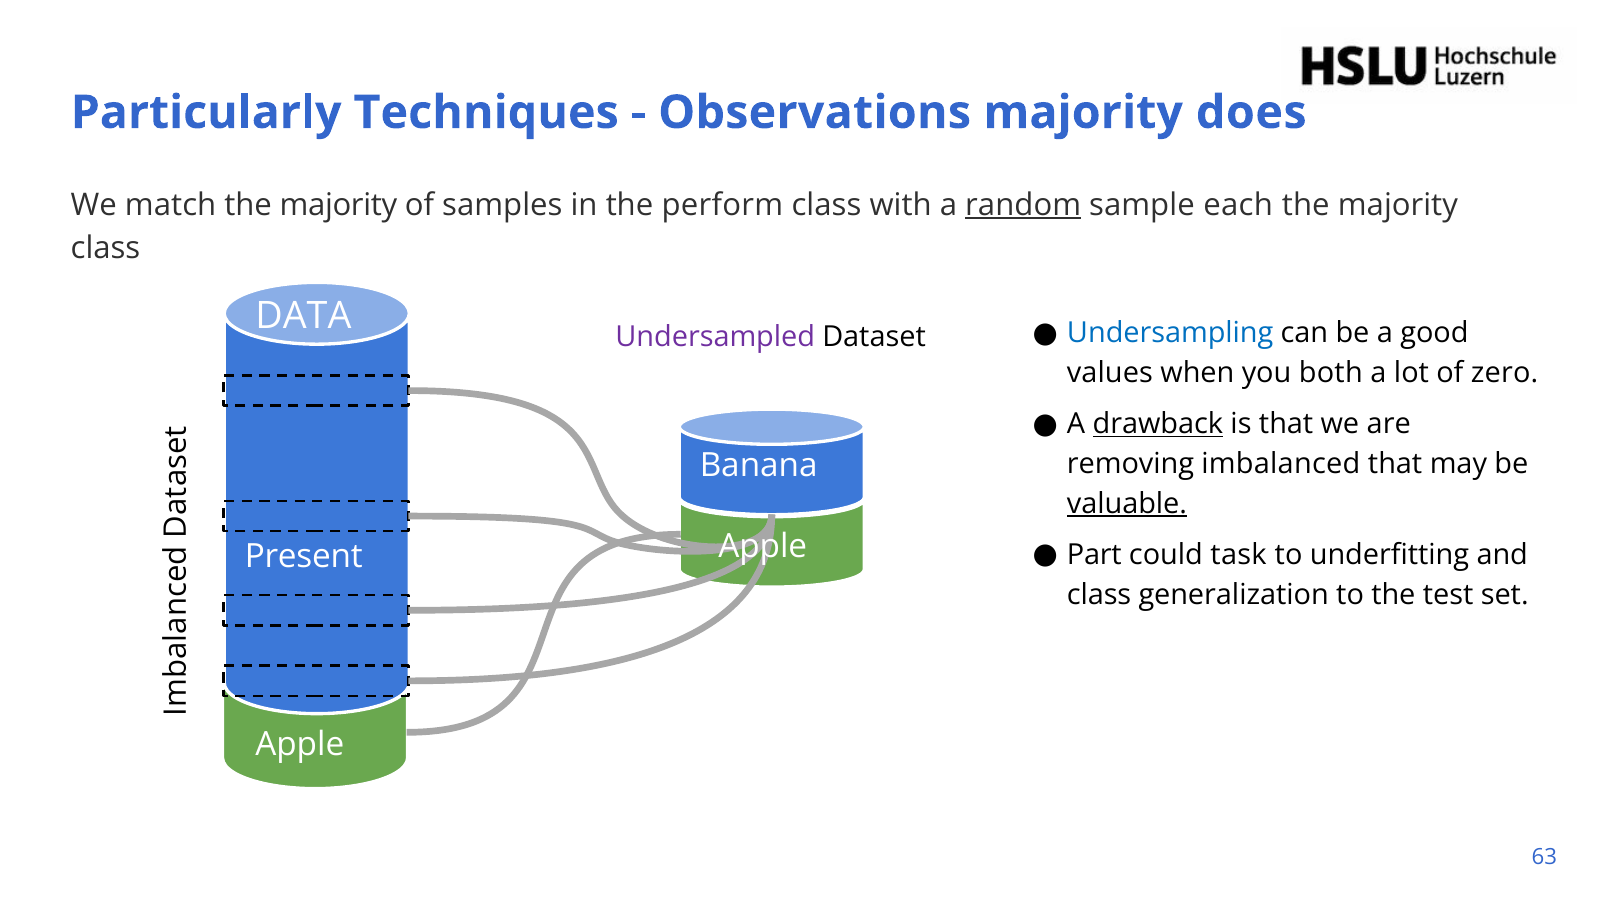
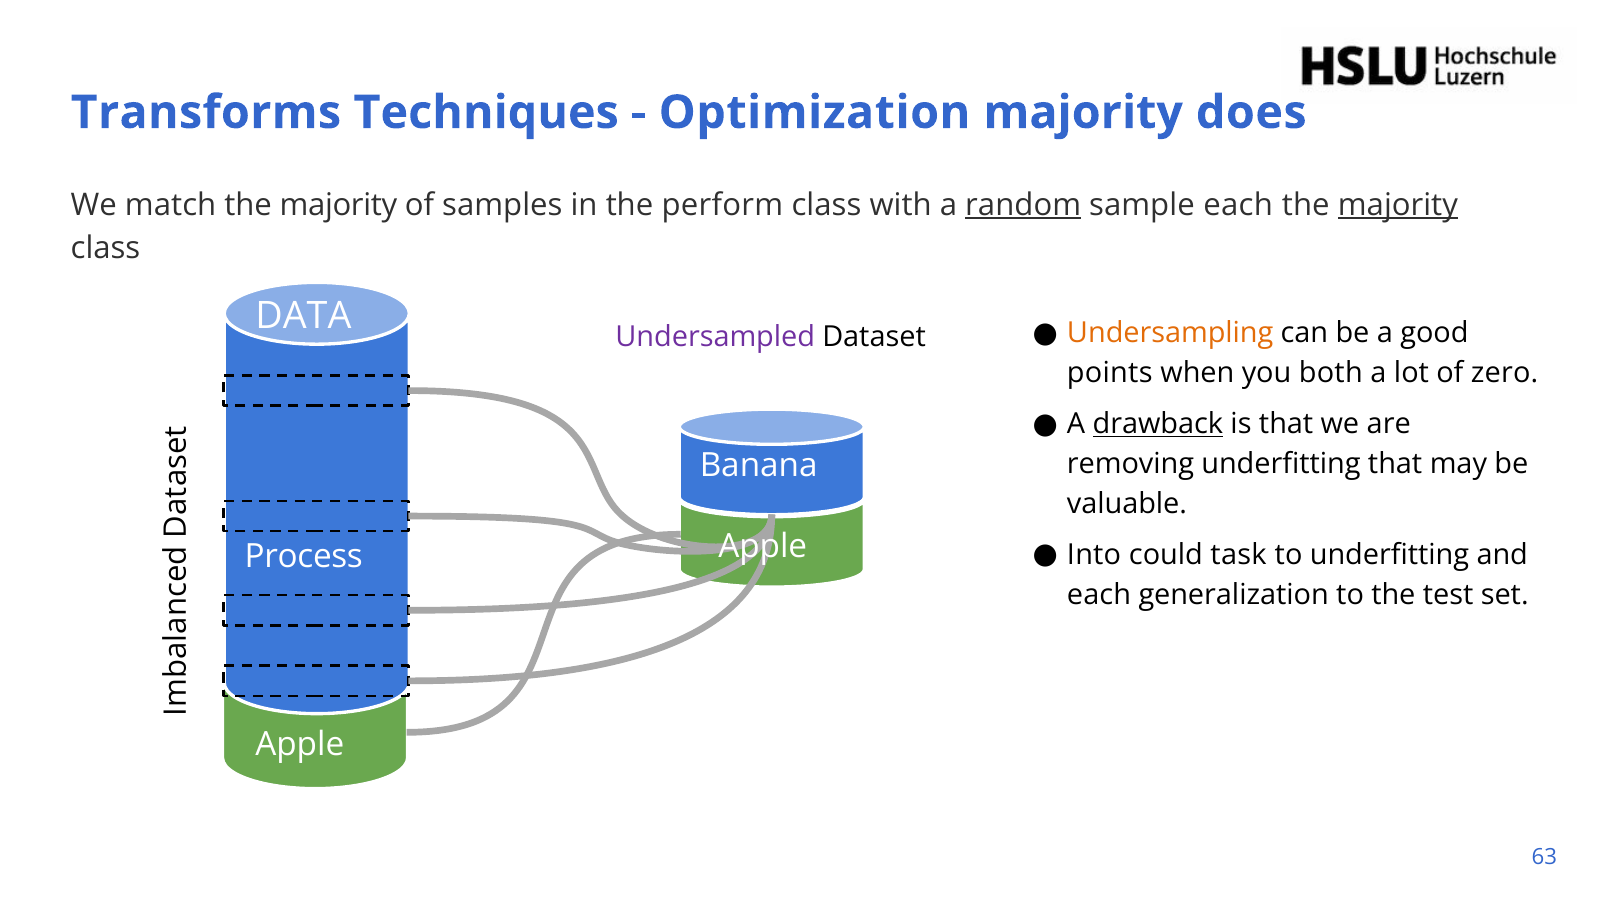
Particularly: Particularly -> Transforms
Observations: Observations -> Optimization
majority at (1398, 205) underline: none -> present
Undersampling colour: blue -> orange
values: values -> points
removing imbalanced: imbalanced -> underfitting
valuable underline: present -> none
Part: Part -> Into
Present: Present -> Process
class at (1099, 594): class -> each
